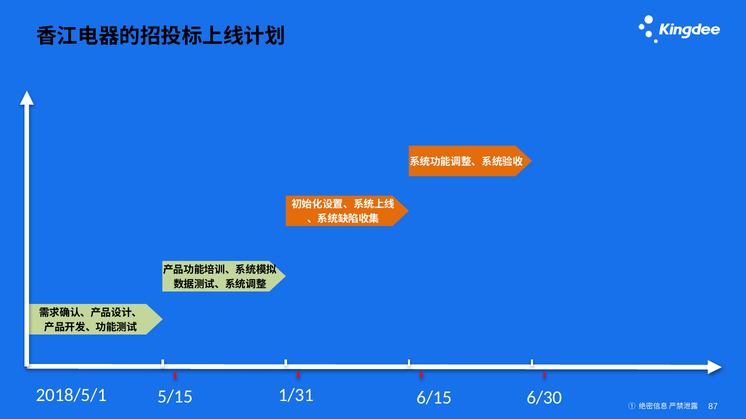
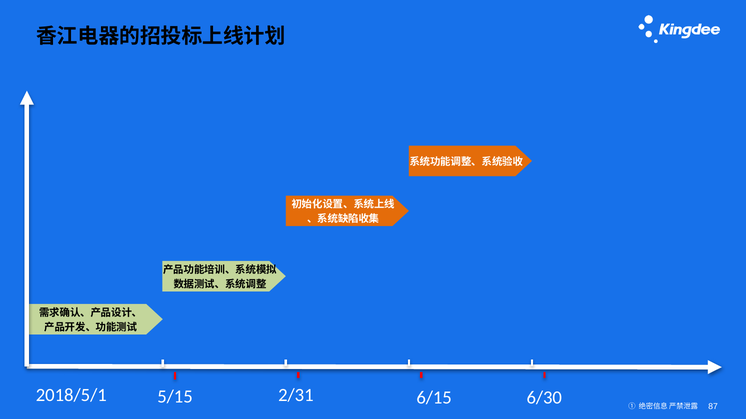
1/31: 1/31 -> 2/31
